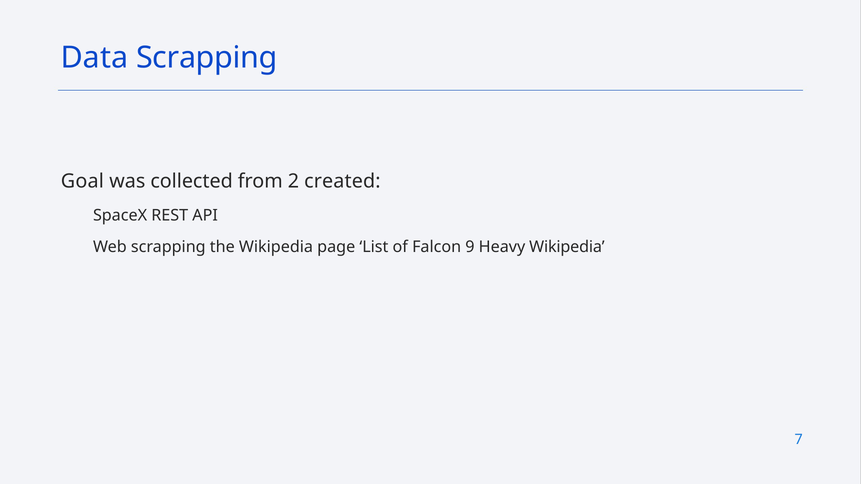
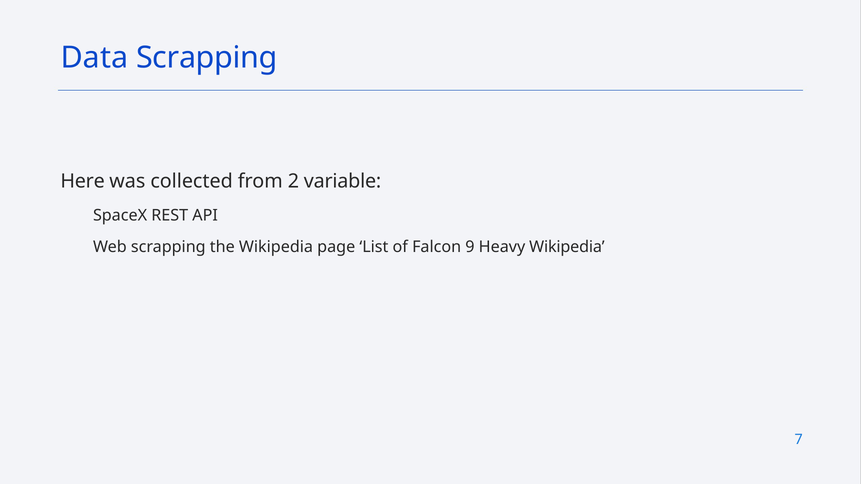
Goal: Goal -> Here
created: created -> variable
